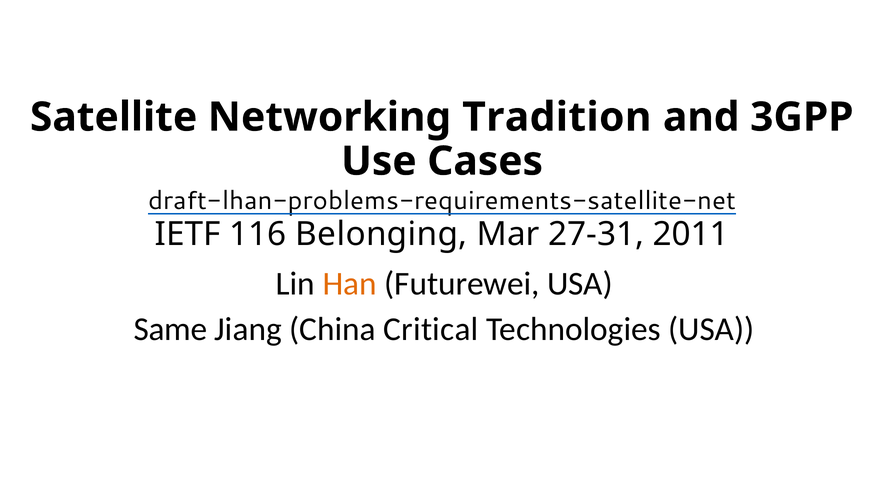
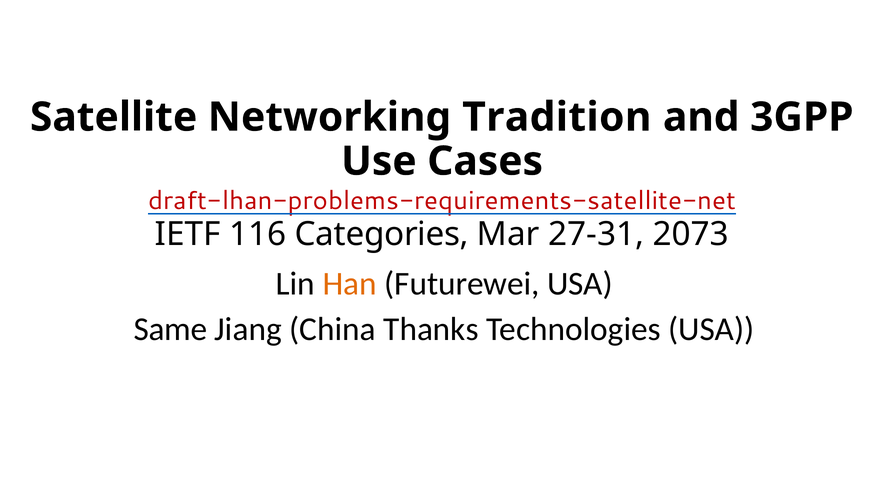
draft-lhan-problems-requirements-satellite-net colour: black -> red
Belonging: Belonging -> Categories
2011: 2011 -> 2073
Critical: Critical -> Thanks
